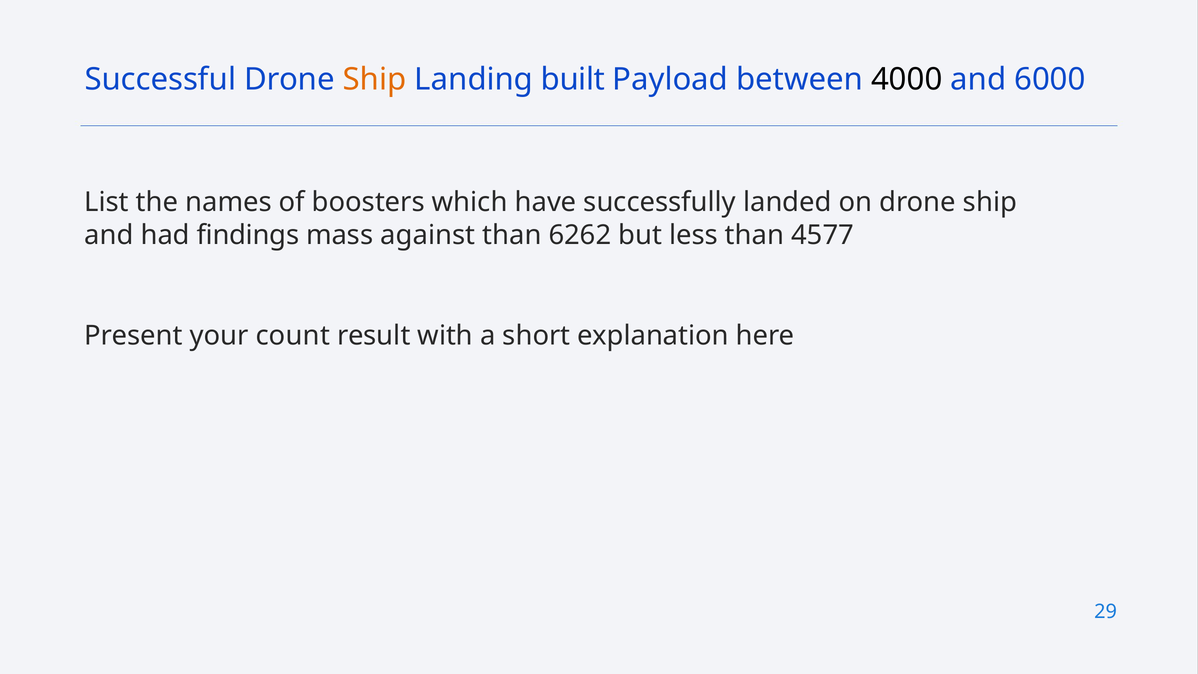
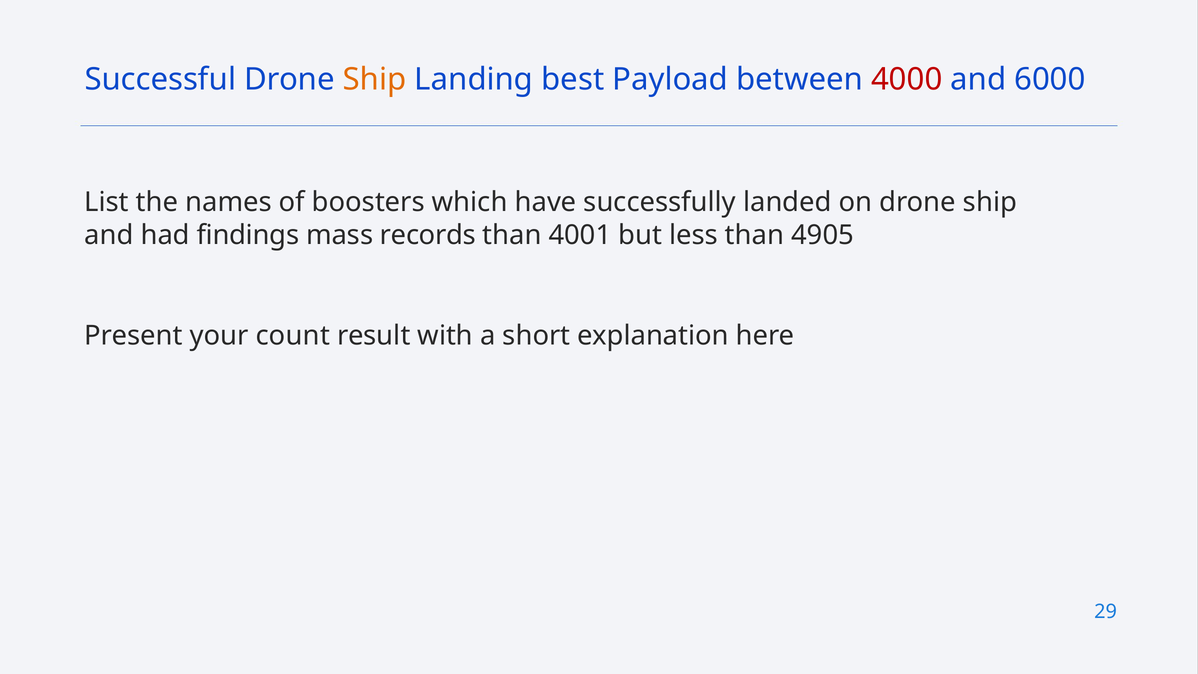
built: built -> best
4000 colour: black -> red
against: against -> records
6262: 6262 -> 4001
4577: 4577 -> 4905
